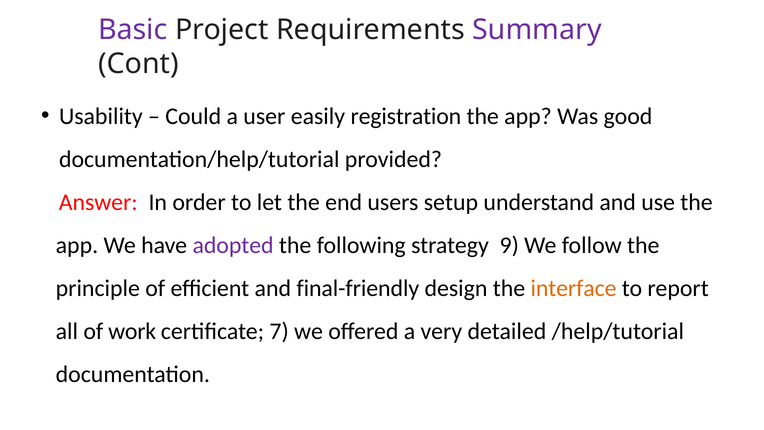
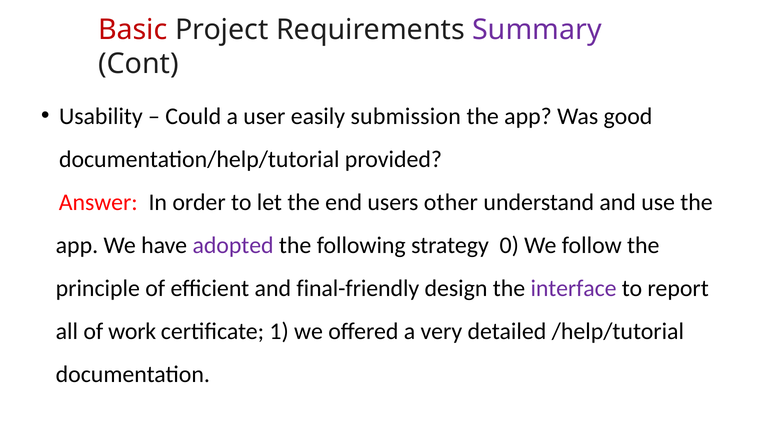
Basic colour: purple -> red
registration: registration -> submission
setup: setup -> other
9: 9 -> 0
interface colour: orange -> purple
7: 7 -> 1
